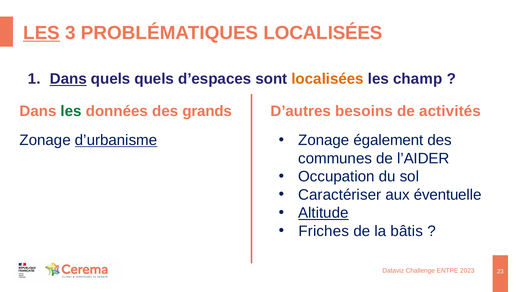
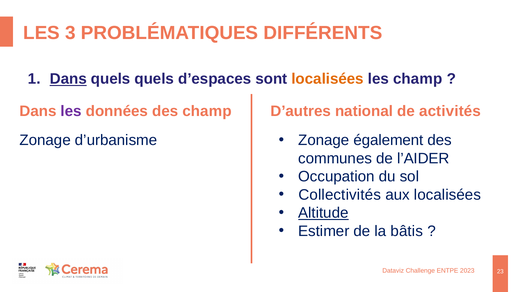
LES at (42, 33) underline: present -> none
PROBLÉMATIQUES LOCALISÉES: LOCALISÉES -> DIFFÉRENTS
les at (71, 111) colour: green -> purple
des grands: grands -> champ
besoins: besoins -> national
d’urbanisme underline: present -> none
Caractériser: Caractériser -> Collectivités
aux éventuelle: éventuelle -> localisées
Friches: Friches -> Estimer
